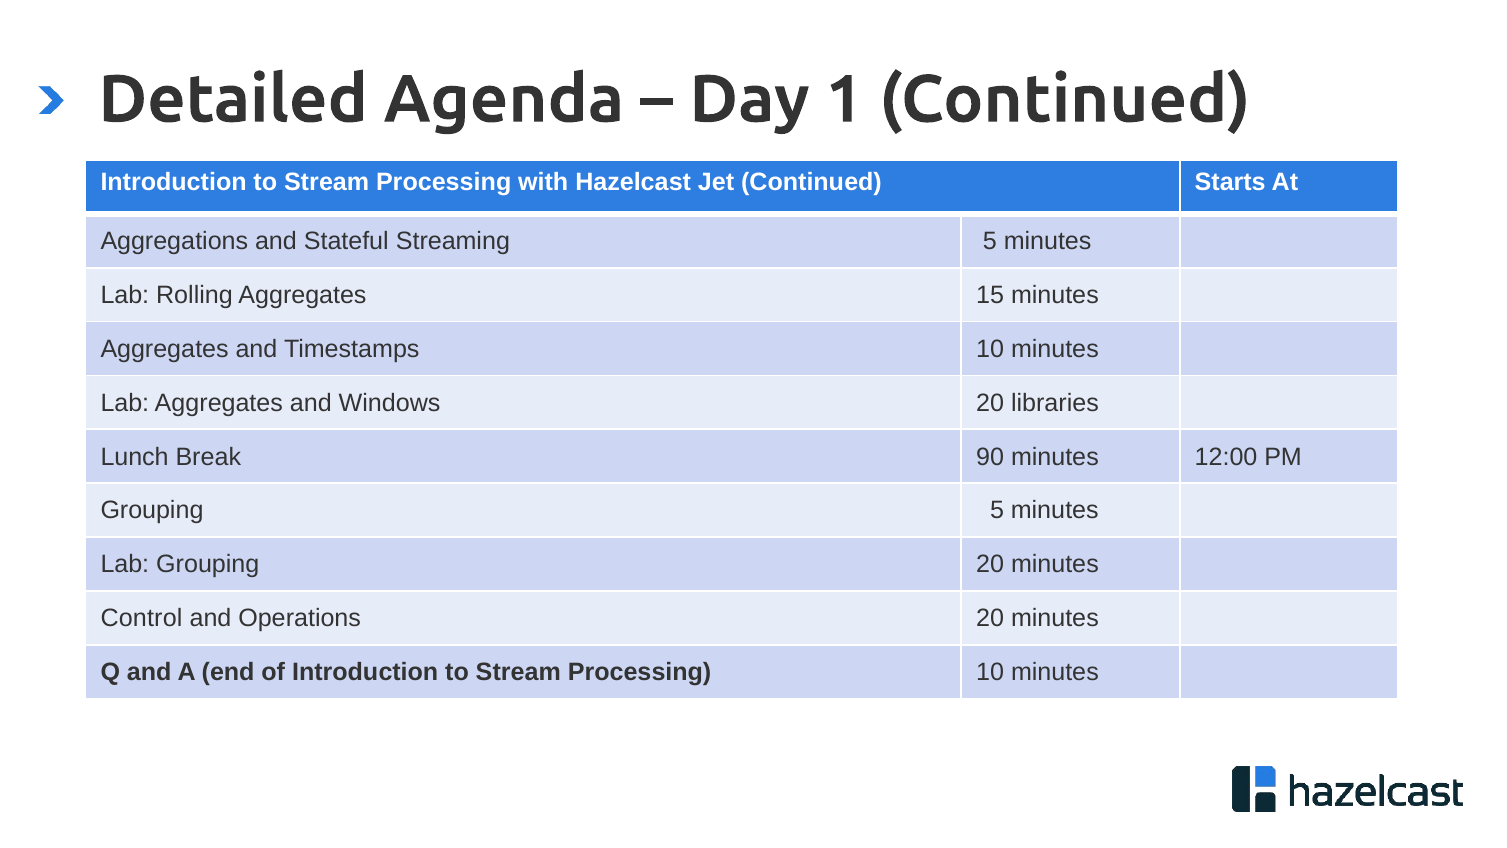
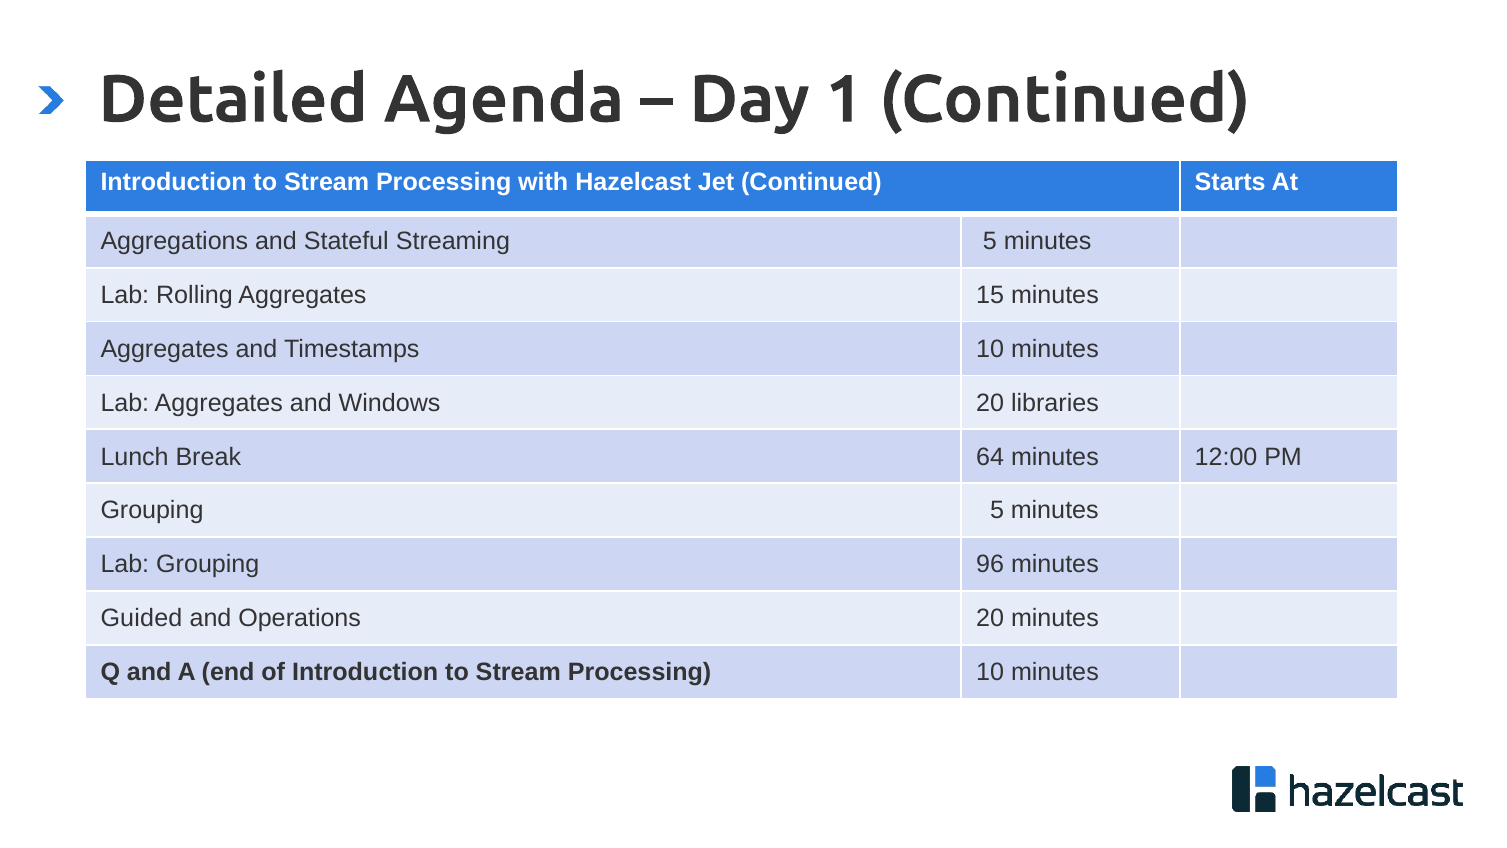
90: 90 -> 64
Grouping 20: 20 -> 96
Control: Control -> Guided
